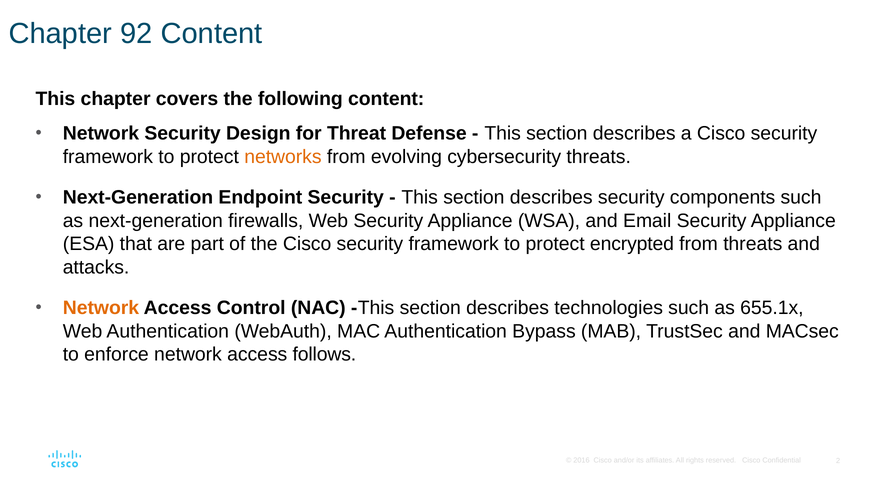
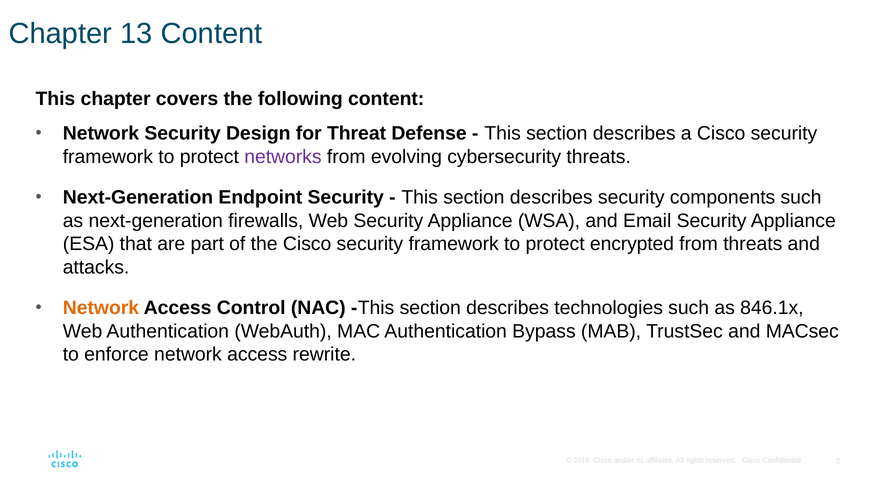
92: 92 -> 13
networks colour: orange -> purple
655.1x: 655.1x -> 846.1x
follows: follows -> rewrite
